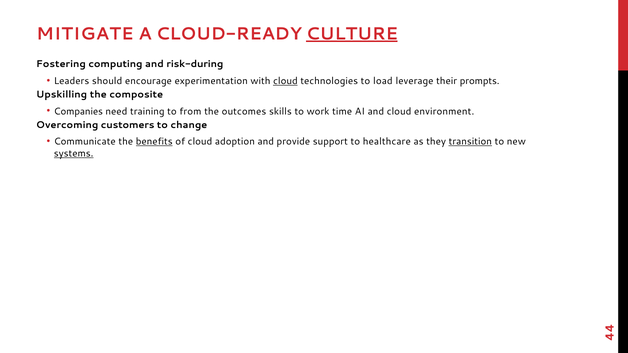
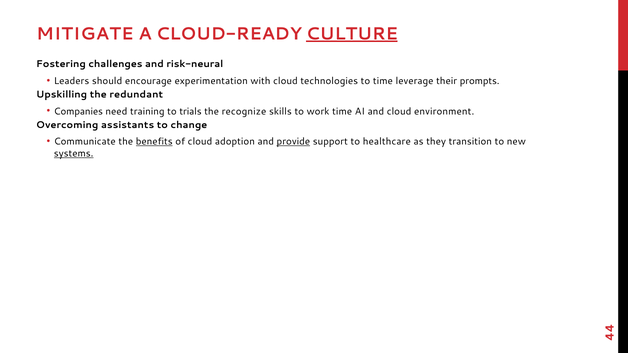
computing: computing -> challenges
risk-during: risk-during -> risk-neural
cloud at (285, 81) underline: present -> none
to load: load -> time
composite: composite -> redundant
from: from -> trials
outcomes: outcomes -> recognize
customers: customers -> assistants
provide underline: none -> present
transition underline: present -> none
